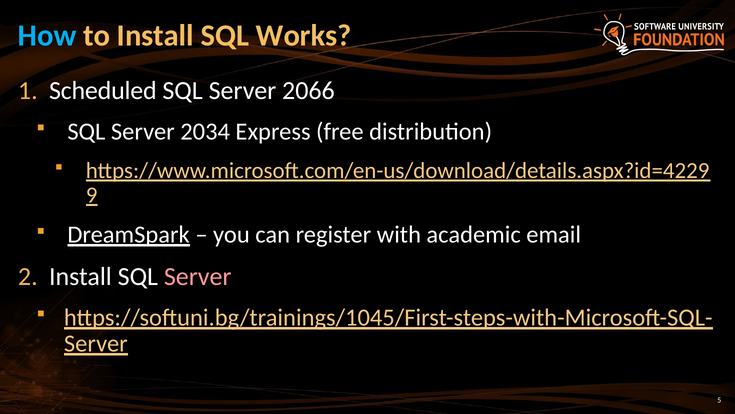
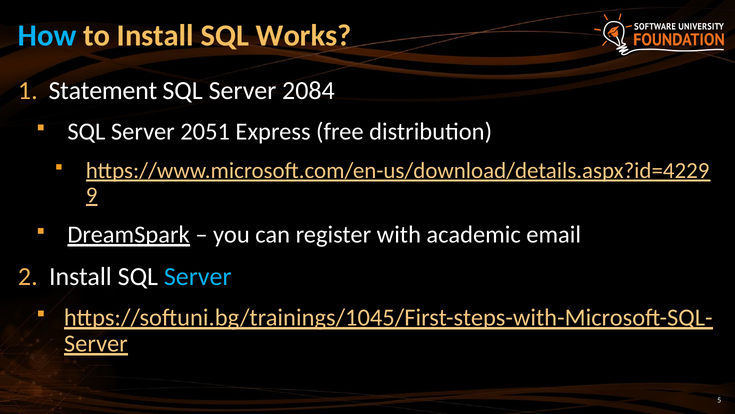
Scheduled: Scheduled -> Statement
2066: 2066 -> 2084
2034: 2034 -> 2051
Server at (198, 276) colour: pink -> light blue
